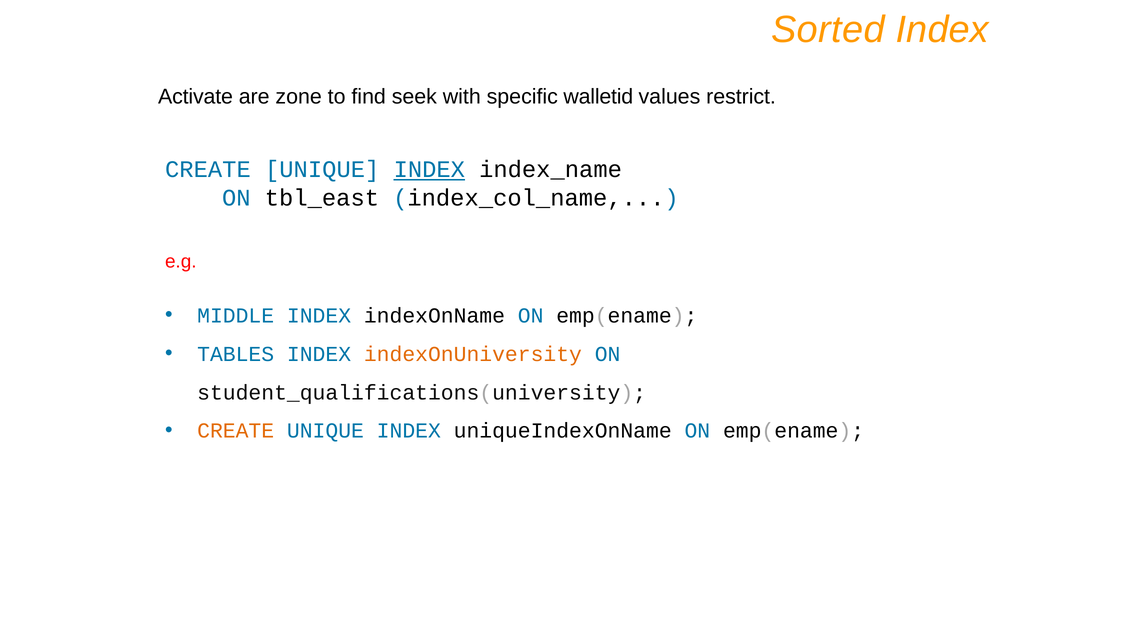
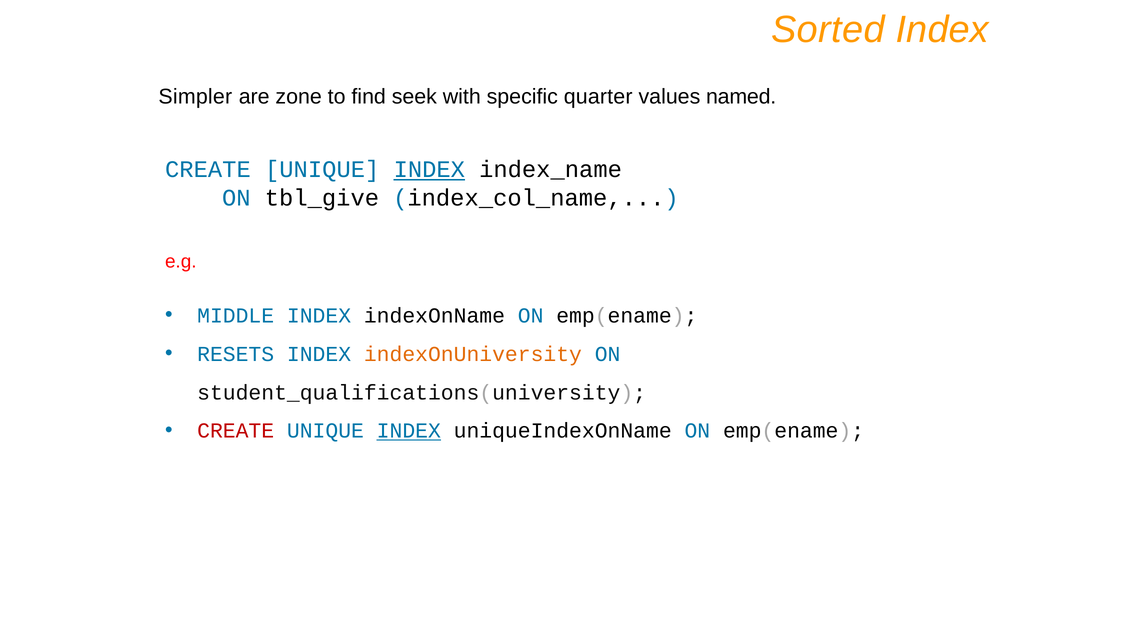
Activate: Activate -> Simpler
walletid: walletid -> quarter
restrict: restrict -> named
tbl_east: tbl_east -> tbl_give
TABLES: TABLES -> RESETS
CREATE at (236, 431) colour: orange -> red
INDEX at (409, 431) underline: none -> present
